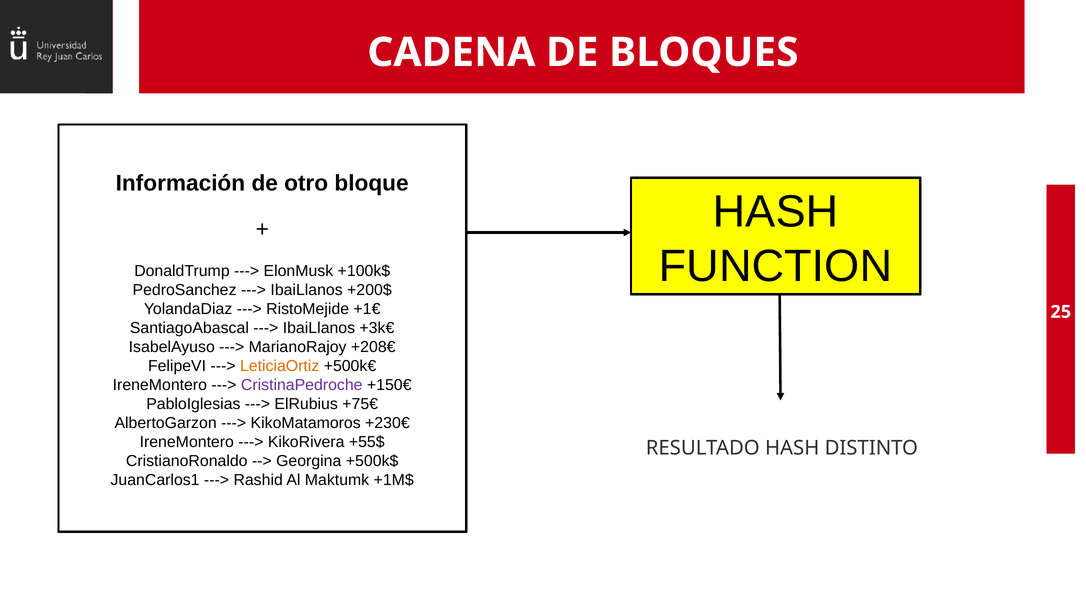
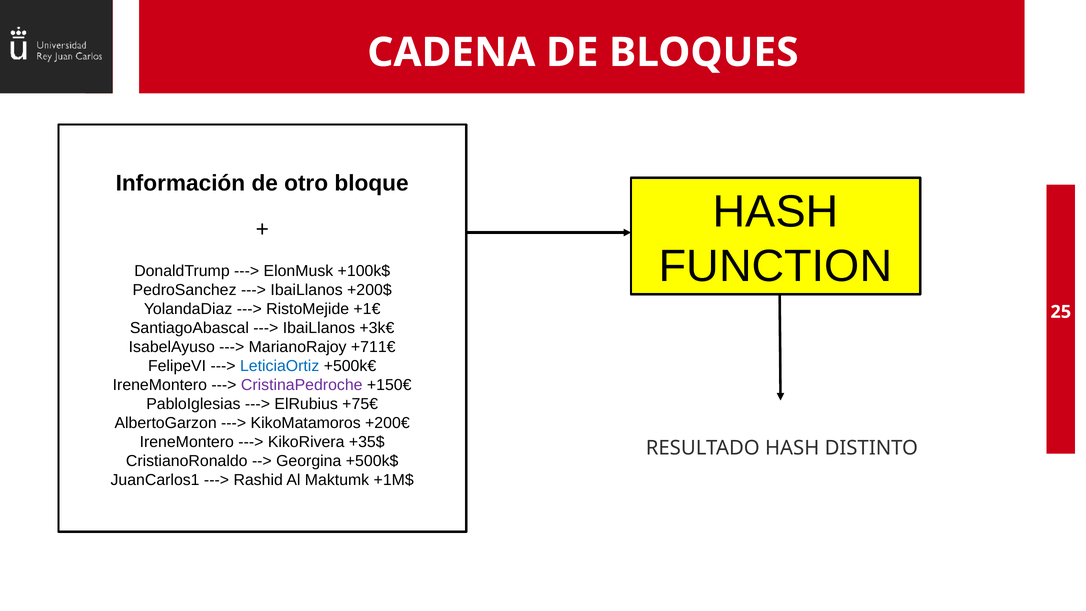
+208€: +208€ -> +711€
LeticiaOrtiz colour: orange -> blue
+230€: +230€ -> +200€
+55$: +55$ -> +35$
